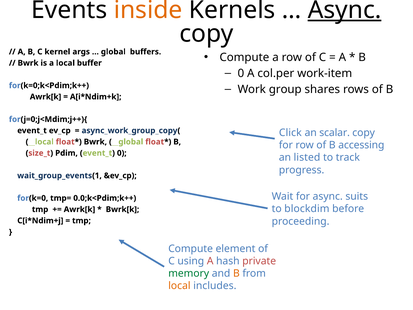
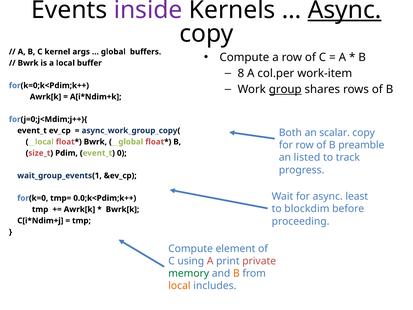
inside colour: orange -> purple
0 at (241, 73): 0 -> 8
group underline: none -> present
Click: Click -> Both
accessing: accessing -> preamble
suits: suits -> least
hash: hash -> print
